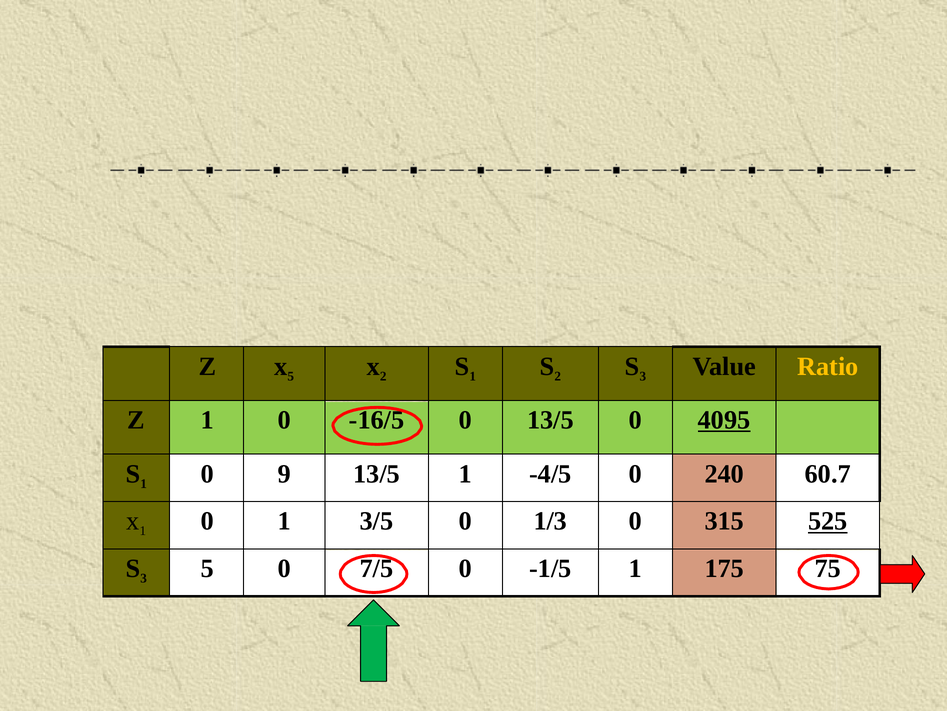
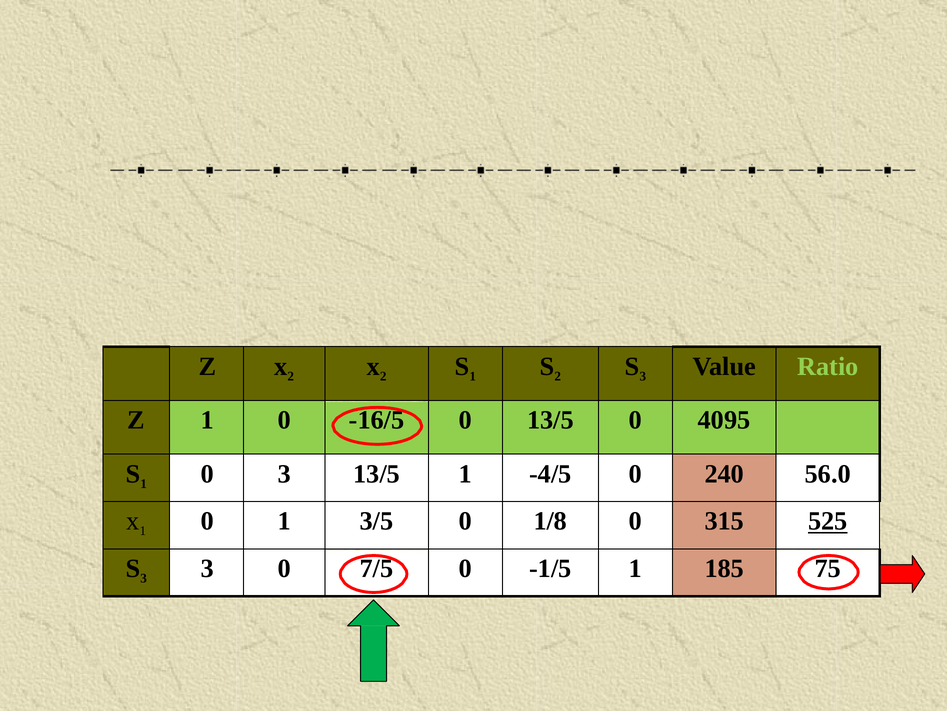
5 at (291, 376): 5 -> 2
Ratio colour: yellow -> light green
4095 underline: present -> none
0 9: 9 -> 3
60.7: 60.7 -> 56.0
1/3: 1/3 -> 1/8
5 at (207, 568): 5 -> 3
175: 175 -> 185
